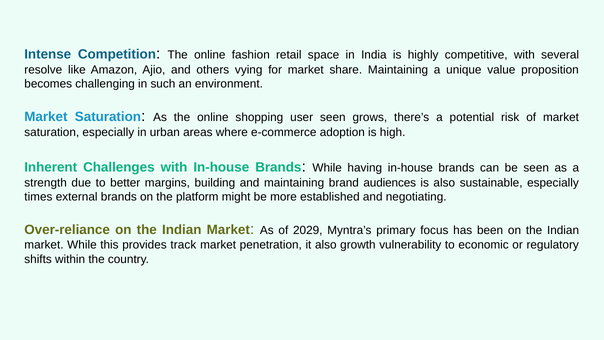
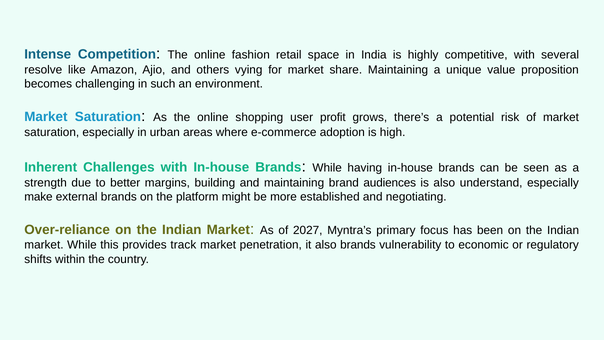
user seen: seen -> profit
sustainable: sustainable -> understand
times: times -> make
2029: 2029 -> 2027
also growth: growth -> brands
